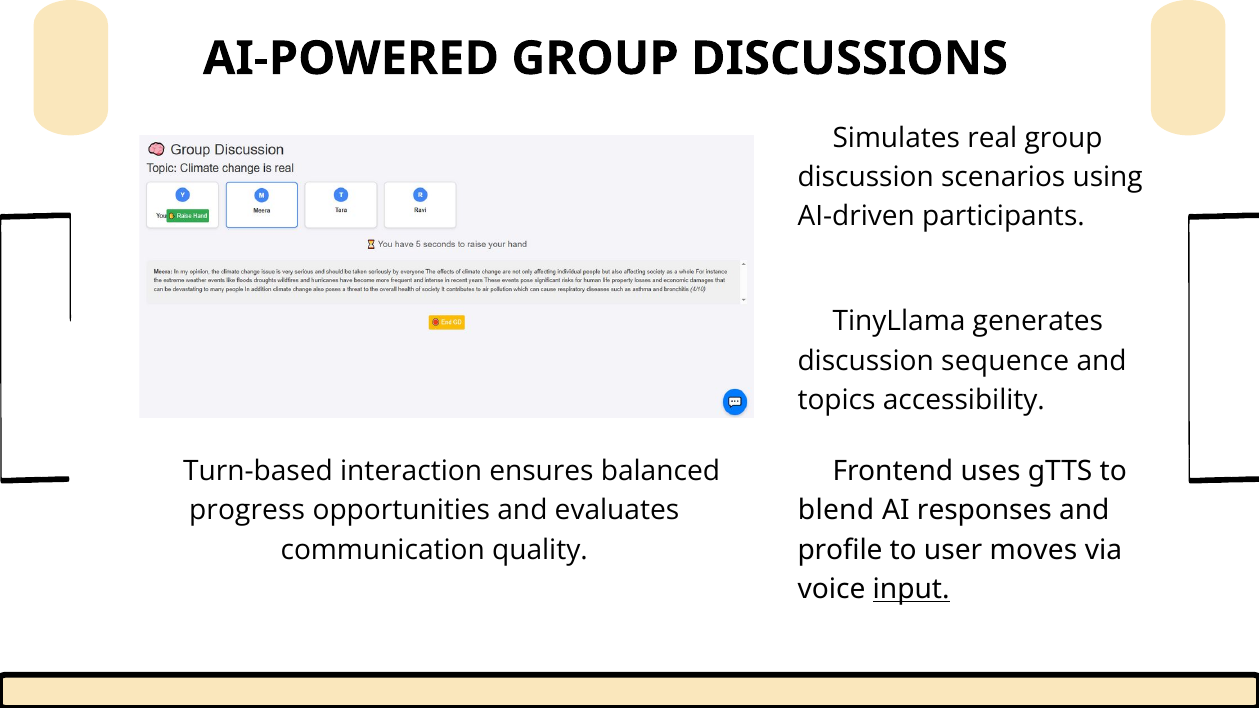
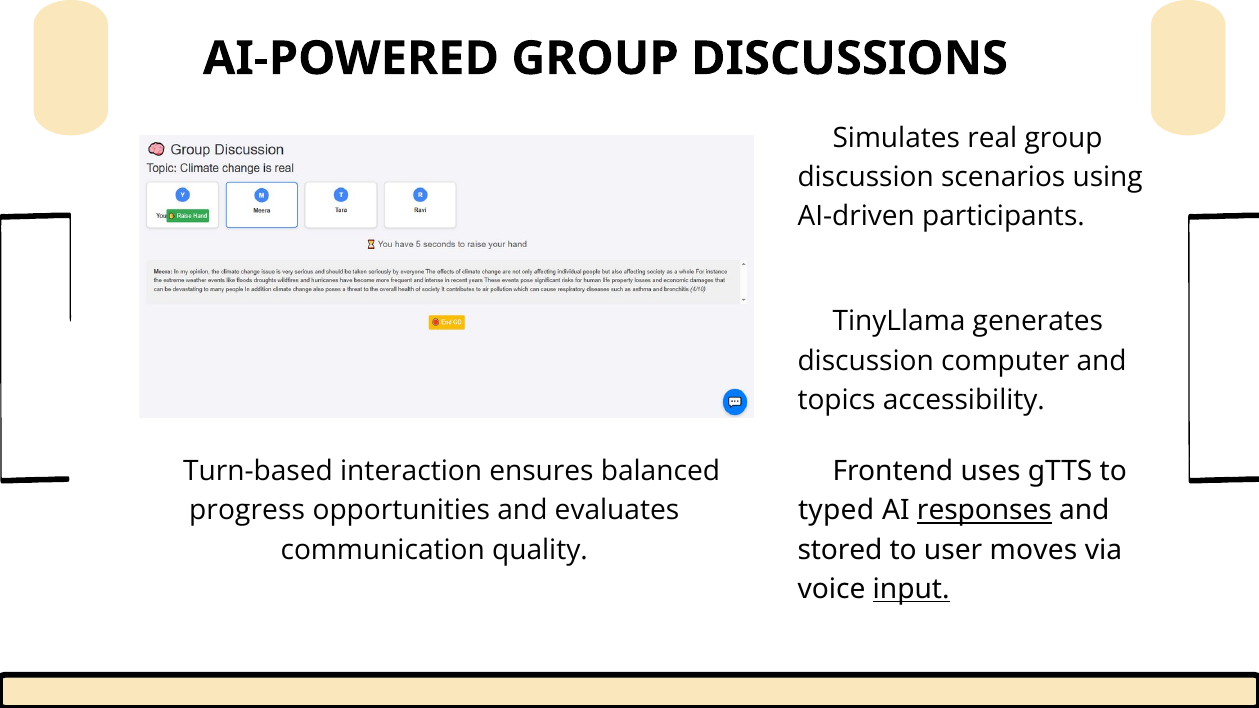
sequence: sequence -> computer
blend: blend -> typed
responses underline: none -> present
profile: profile -> stored
